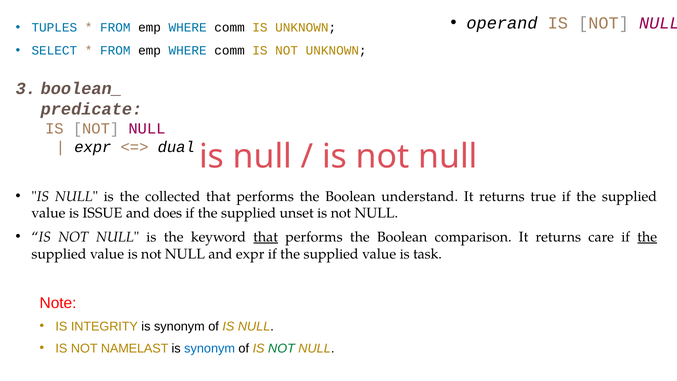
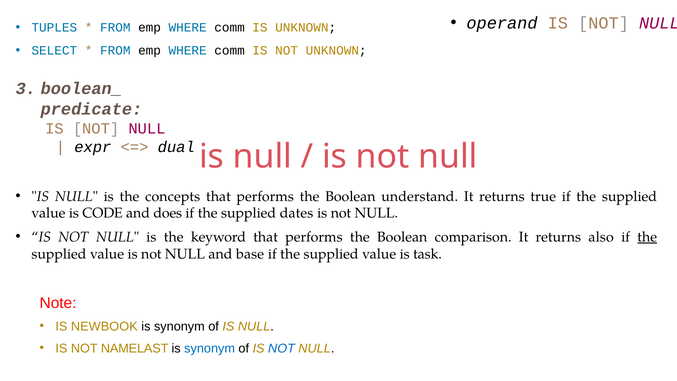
collected: collected -> concepts
ISSUE: ISSUE -> CODE
unset: unset -> dates
that at (266, 237) underline: present -> none
care: care -> also
and expr: expr -> base
INTEGRITY: INTEGRITY -> NEWBOOK
NOT at (281, 348) colour: green -> blue
